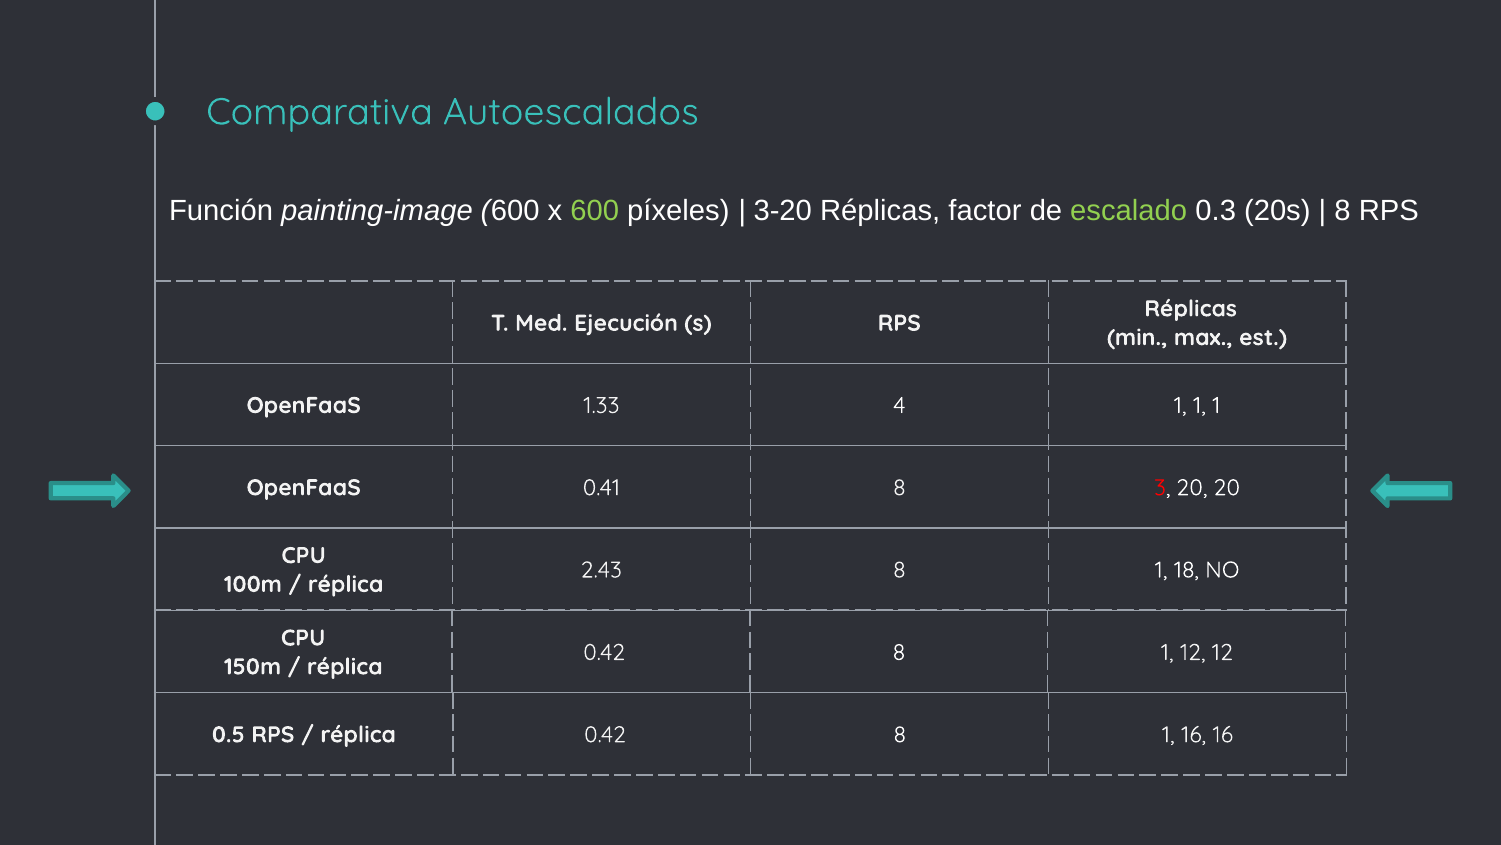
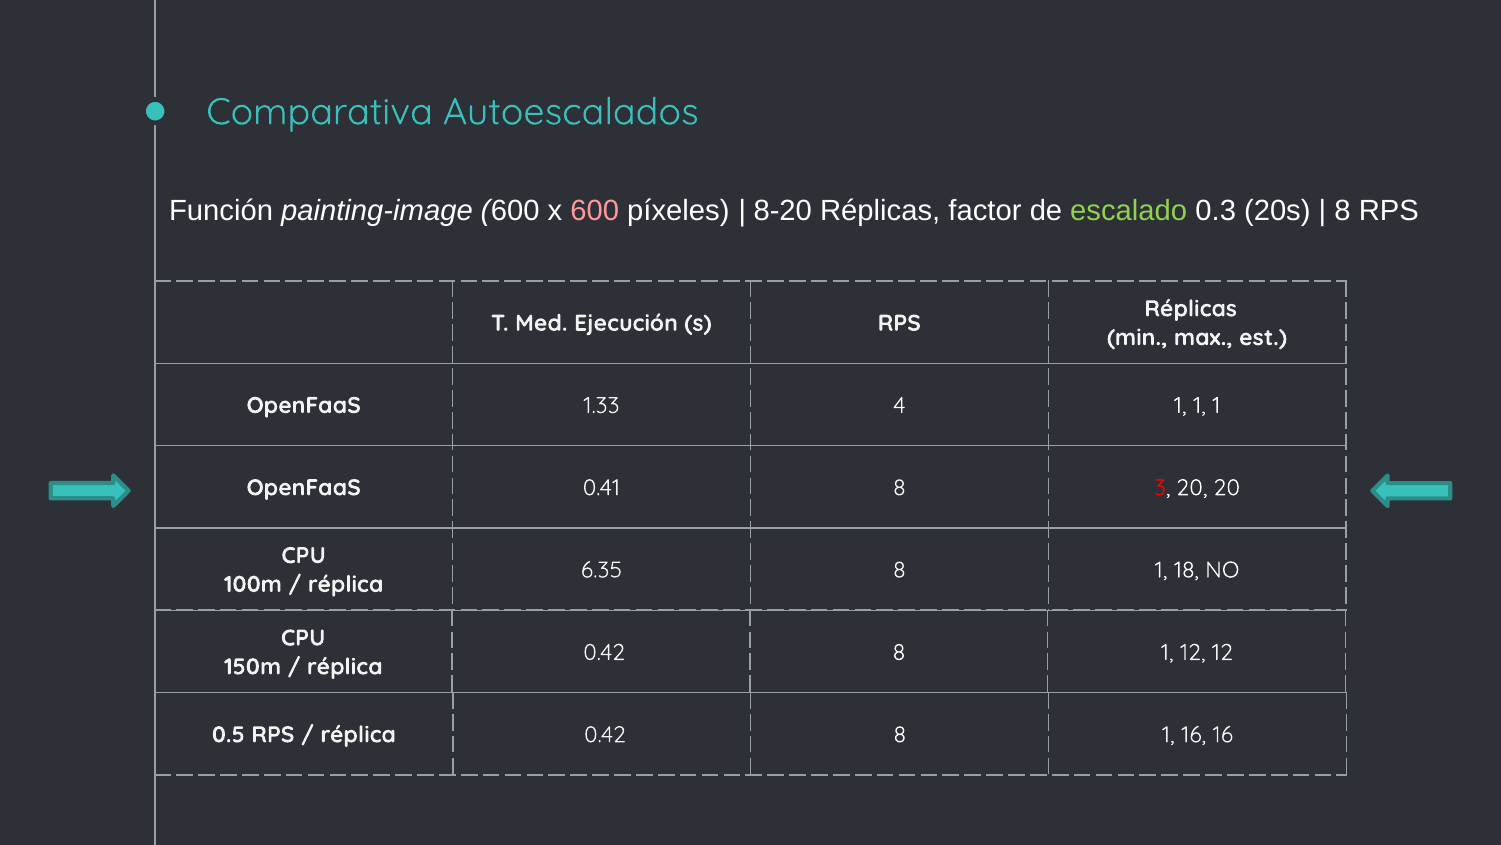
600 at (595, 211) colour: light green -> pink
3-20: 3-20 -> 8-20
2.43: 2.43 -> 6.35
